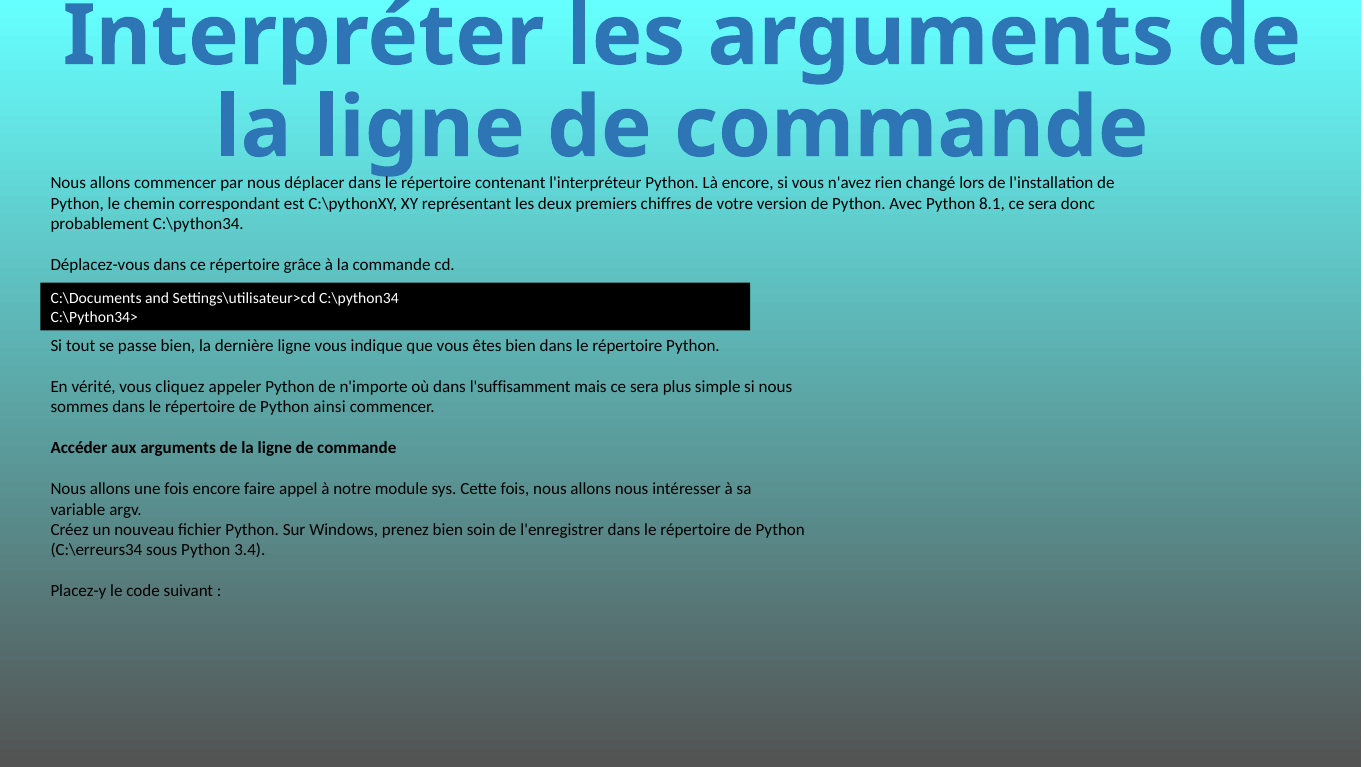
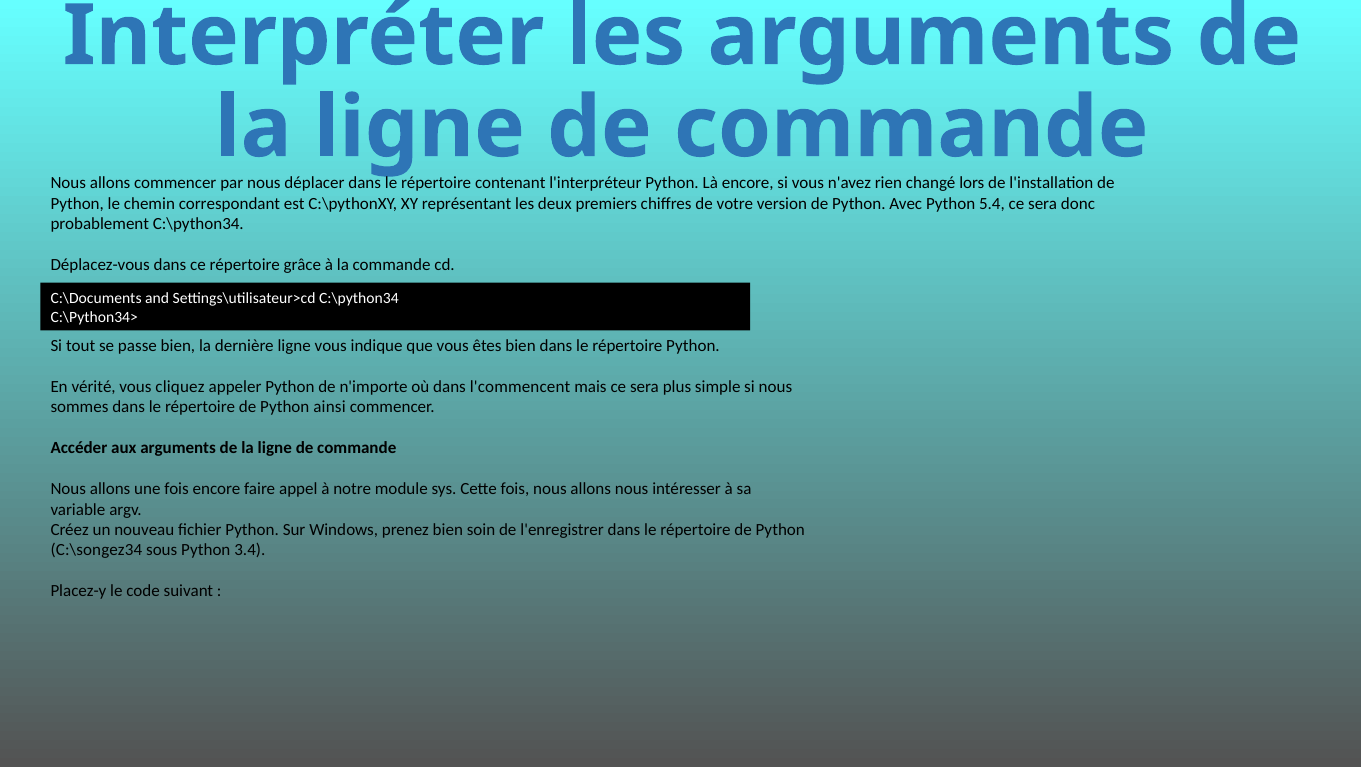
8.1: 8.1 -> 5.4
l'suffisamment: l'suffisamment -> l'commencent
C:\erreurs34: C:\erreurs34 -> C:\songez34
